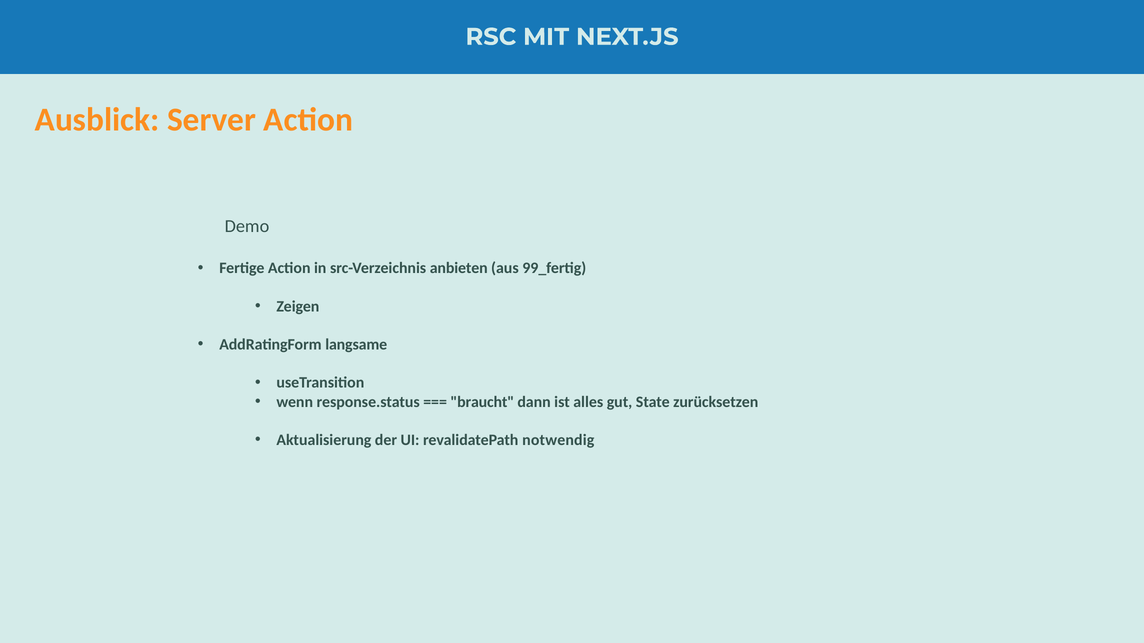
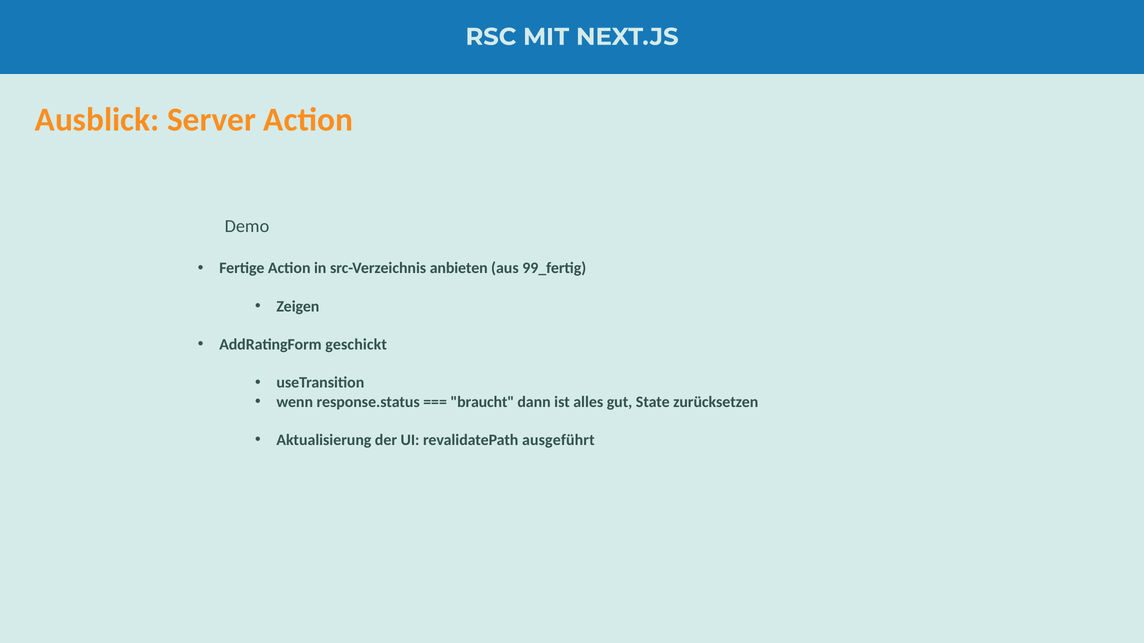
langsame: langsame -> geschickt
notwendig: notwendig -> ausgeführt
